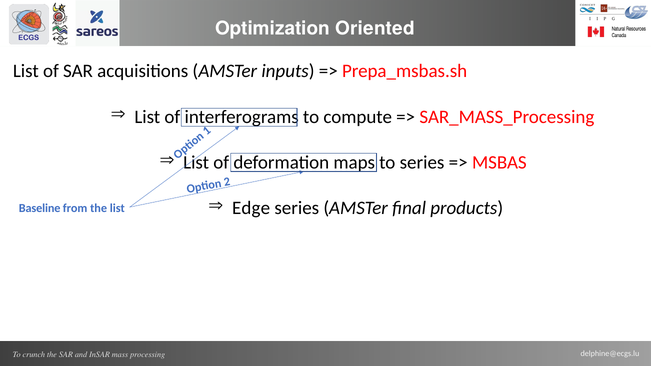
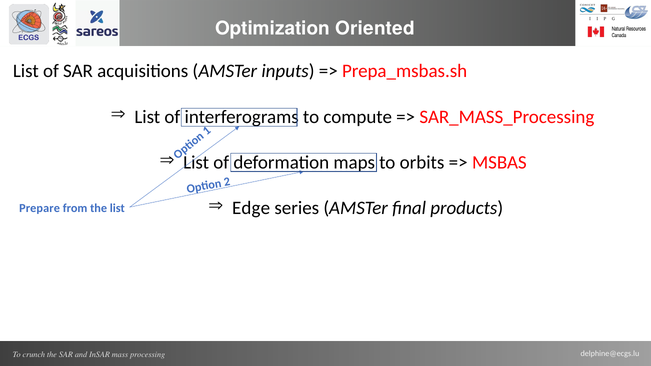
to series: series -> orbits
Baseline: Baseline -> Prepare
